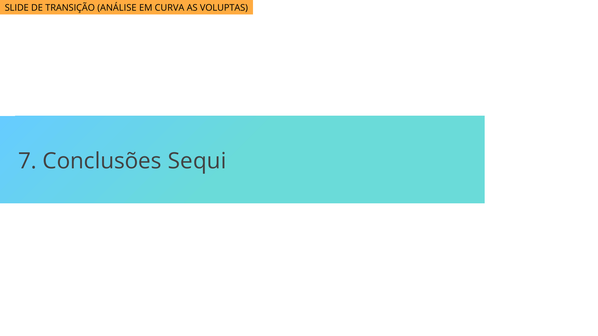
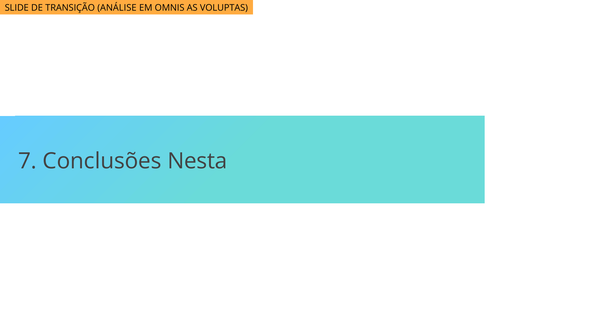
CURVA: CURVA -> OMNIS
Sequi: Sequi -> Nesta
